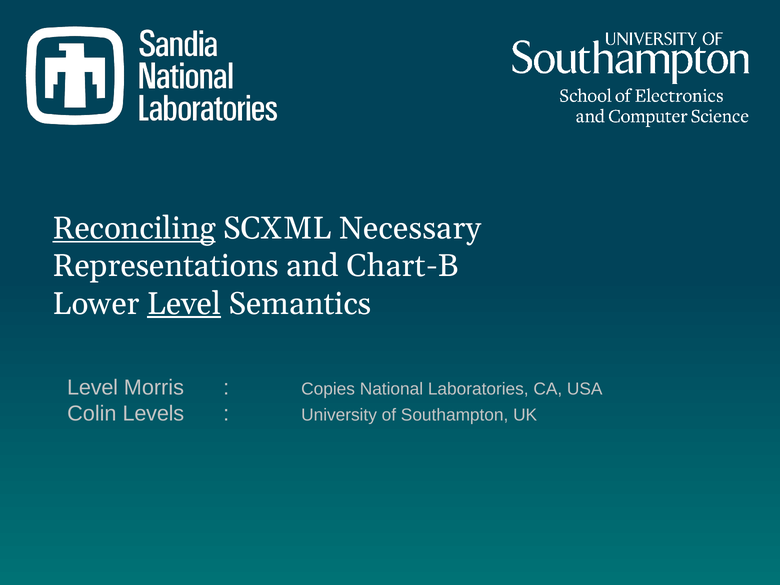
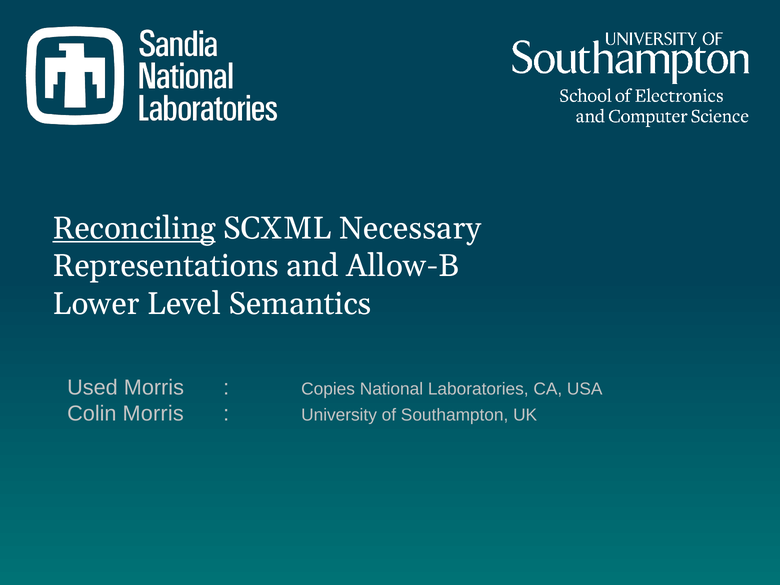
Chart-B: Chart-B -> Allow-B
Level at (184, 304) underline: present -> none
Level at (93, 388): Level -> Used
Colin Levels: Levels -> Morris
